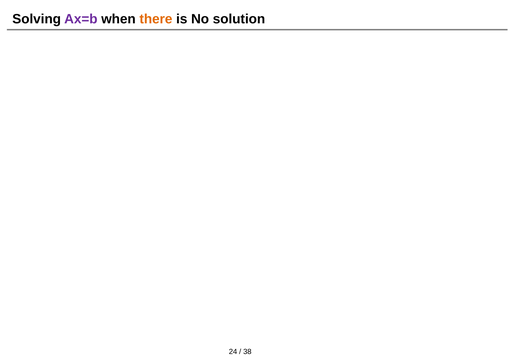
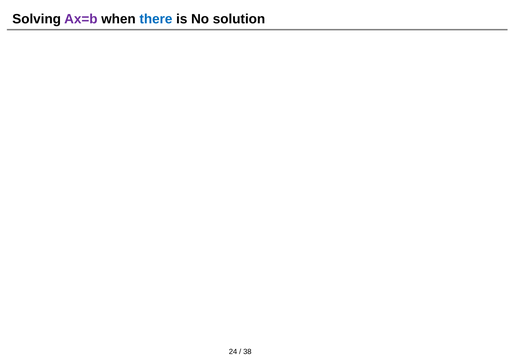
there colour: orange -> blue
